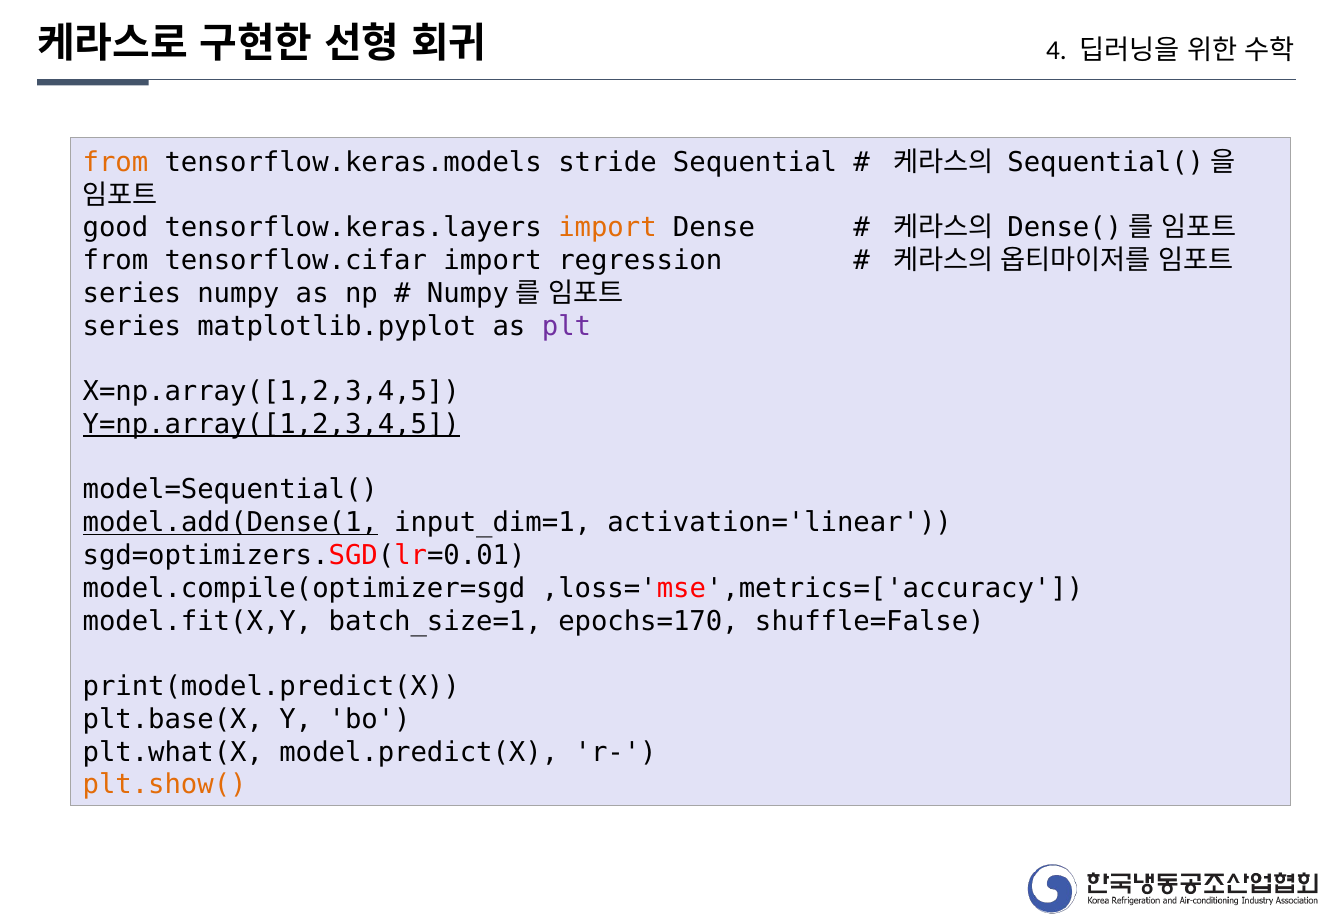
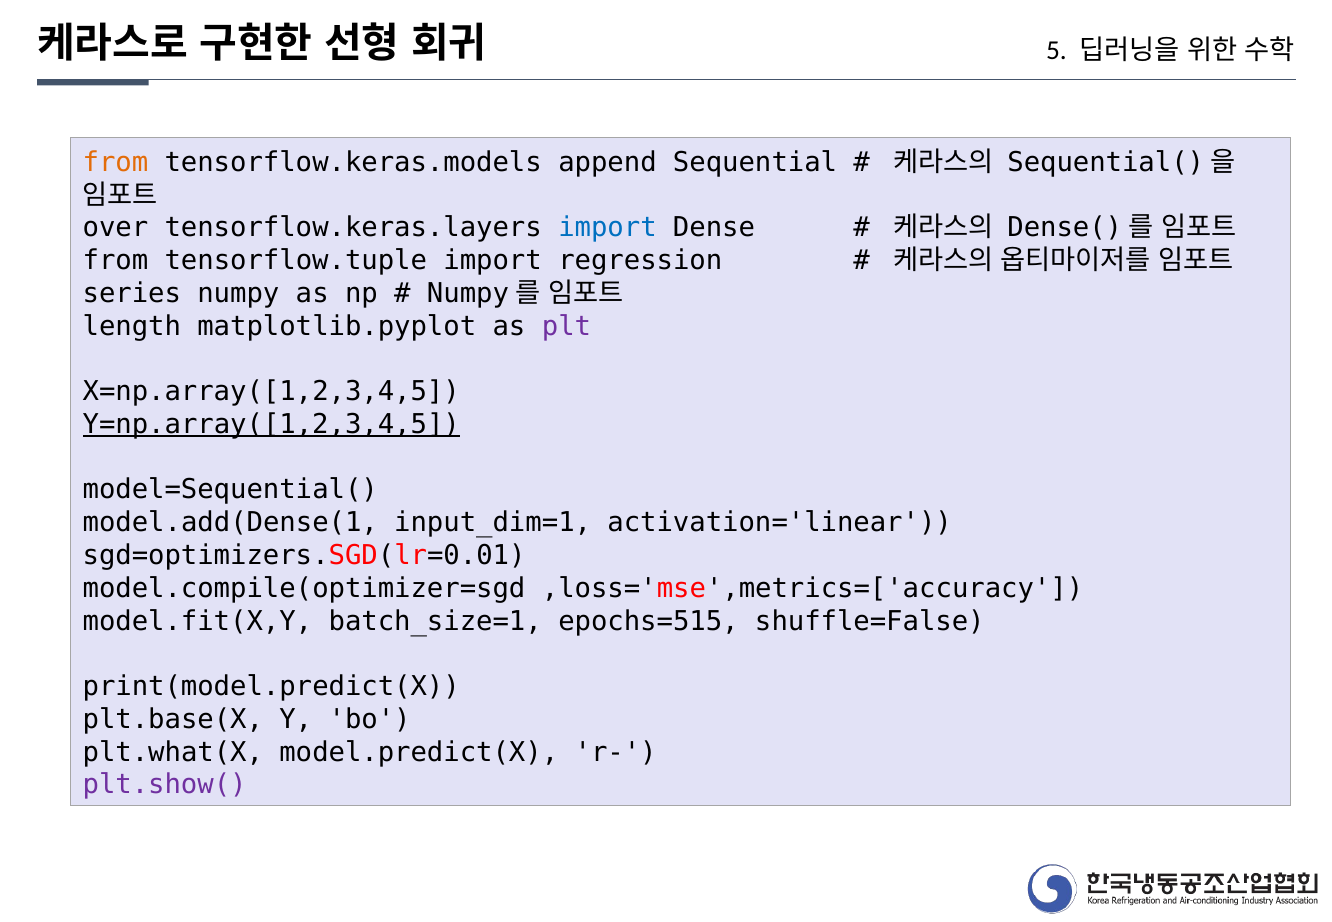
4: 4 -> 5
stride: stride -> append
good: good -> over
import at (607, 228) colour: orange -> blue
tensorflow.cifar: tensorflow.cifar -> tensorflow.tuple
series at (132, 326): series -> length
model.add(Dense(1 underline: present -> none
epochs=170: epochs=170 -> epochs=515
plt.show( colour: orange -> purple
